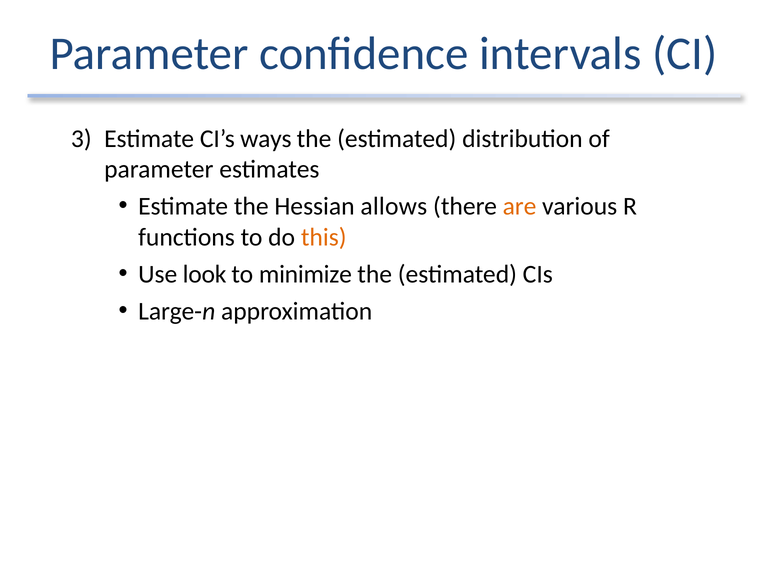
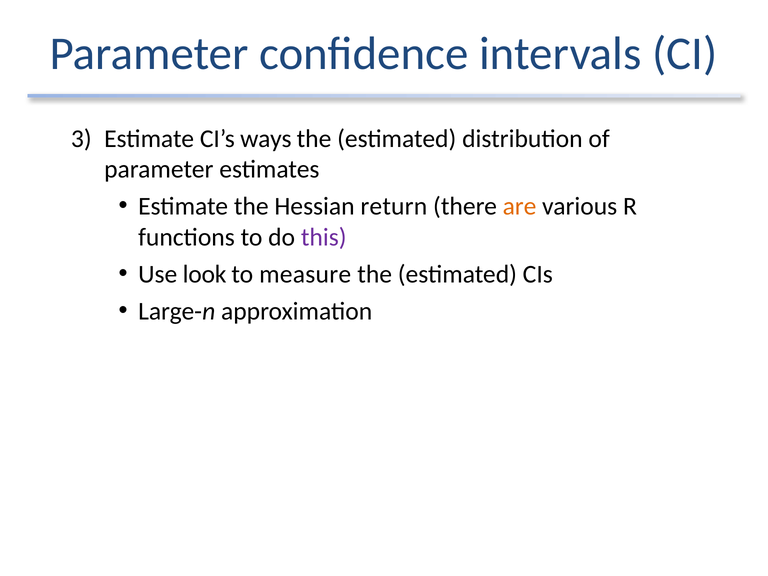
allows: allows -> return
this colour: orange -> purple
minimize: minimize -> measure
